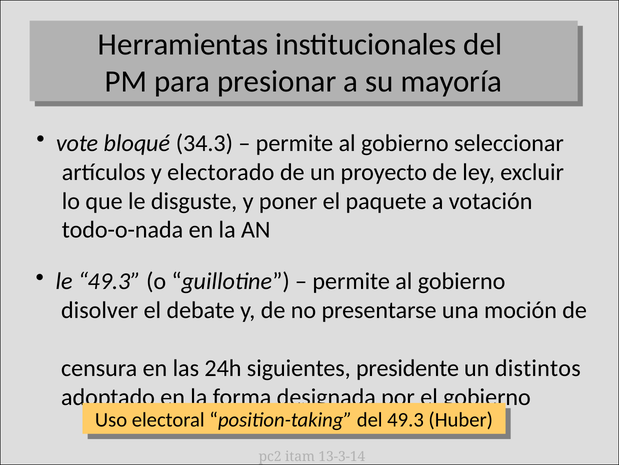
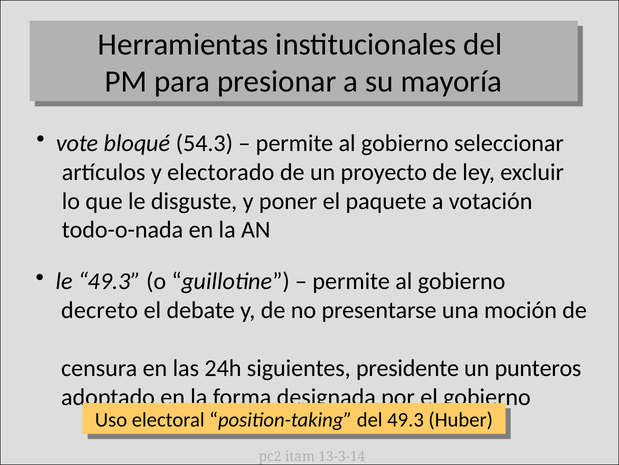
34.3: 34.3 -> 54.3
disolver: disolver -> decreto
distintos: distintos -> punteros
